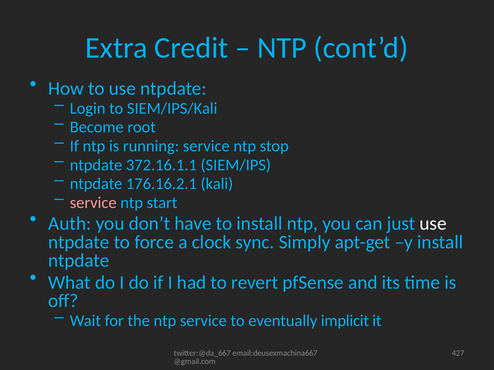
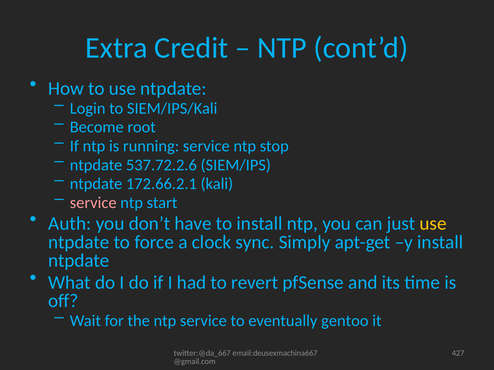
372.16.1.1: 372.16.1.1 -> 537.72.2.6
176.16.2.1: 176.16.2.1 -> 172.66.2.1
use at (433, 224) colour: white -> yellow
implicit: implicit -> gentoo
